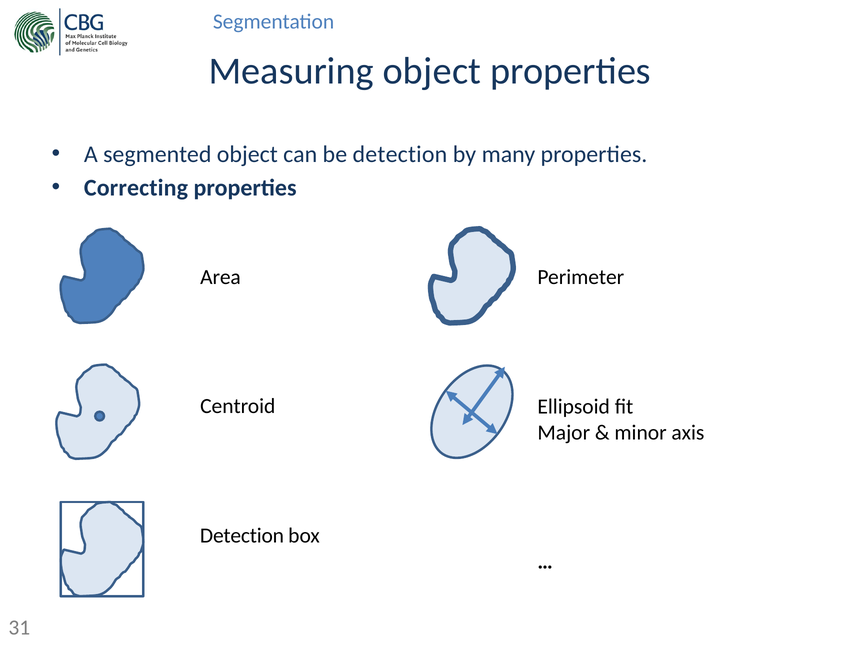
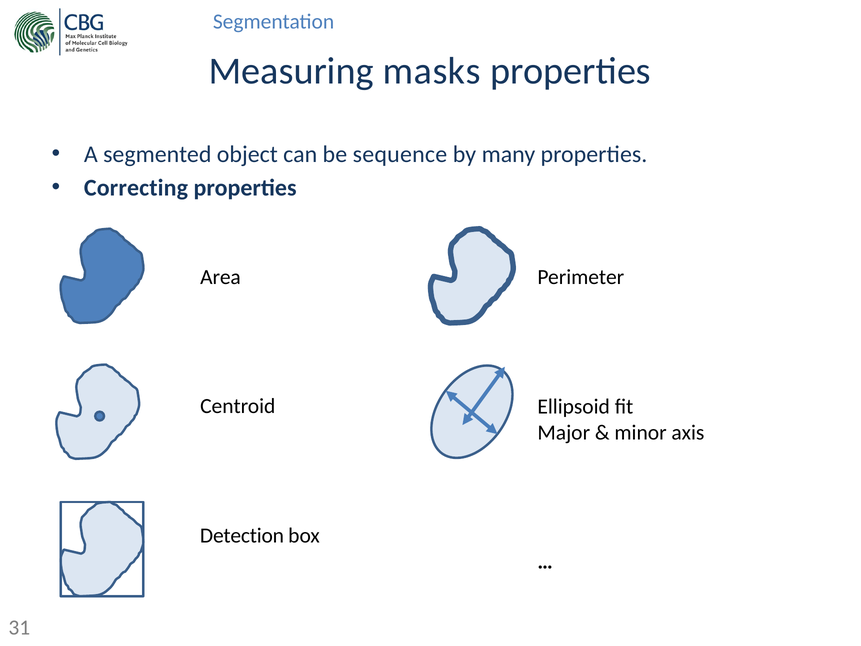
Measuring object: object -> masks
be detection: detection -> sequence
